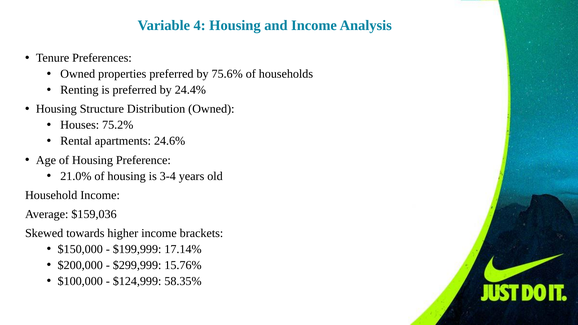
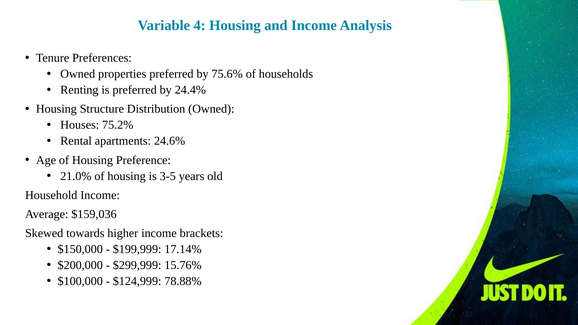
3-4: 3-4 -> 3-5
58.35%: 58.35% -> 78.88%
